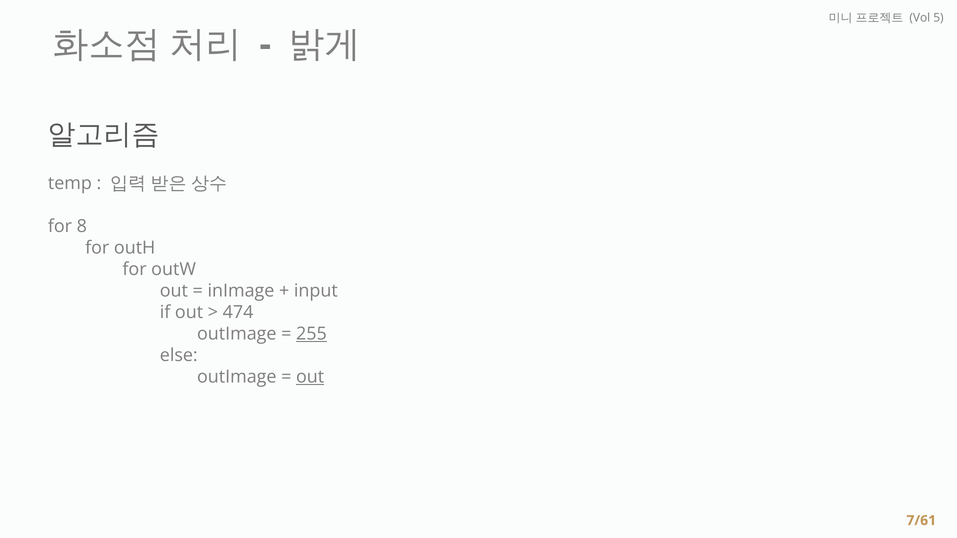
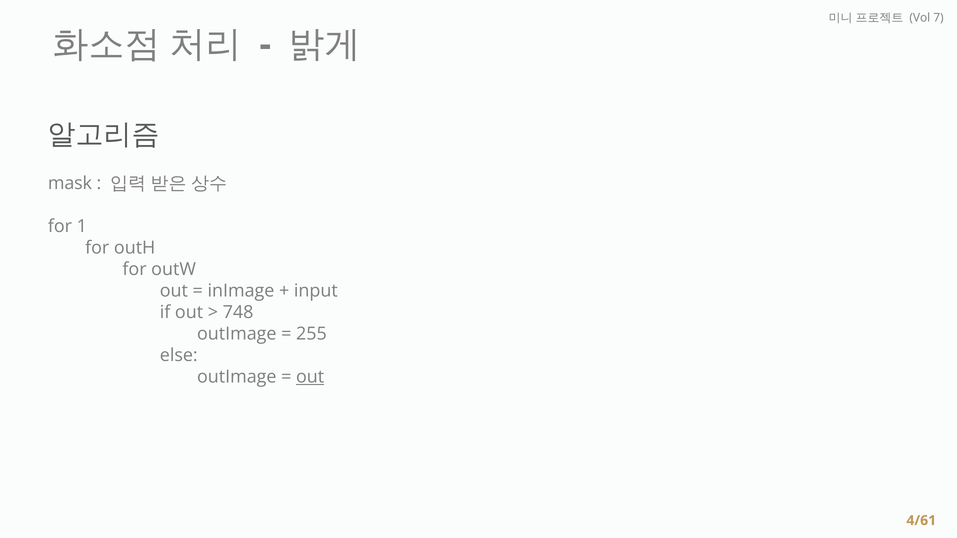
5: 5 -> 7
temp: temp -> mask
8: 8 -> 1
474: 474 -> 748
255 underline: present -> none
7/61: 7/61 -> 4/61
